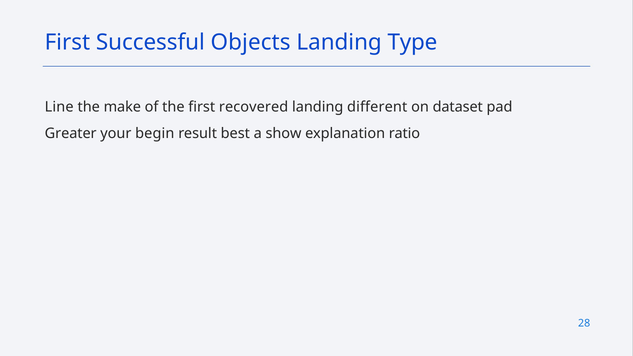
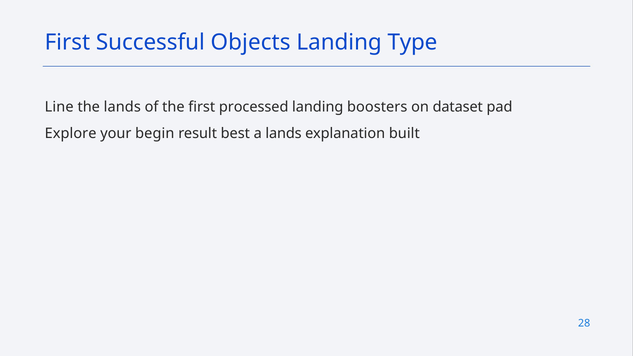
the make: make -> lands
recovered: recovered -> processed
different: different -> boosters
Greater: Greater -> Explore
a show: show -> lands
ratio: ratio -> built
